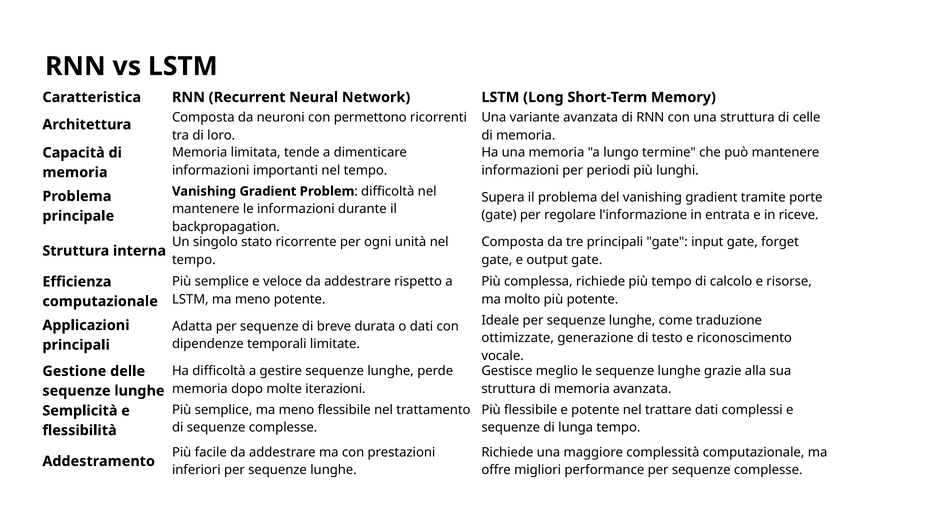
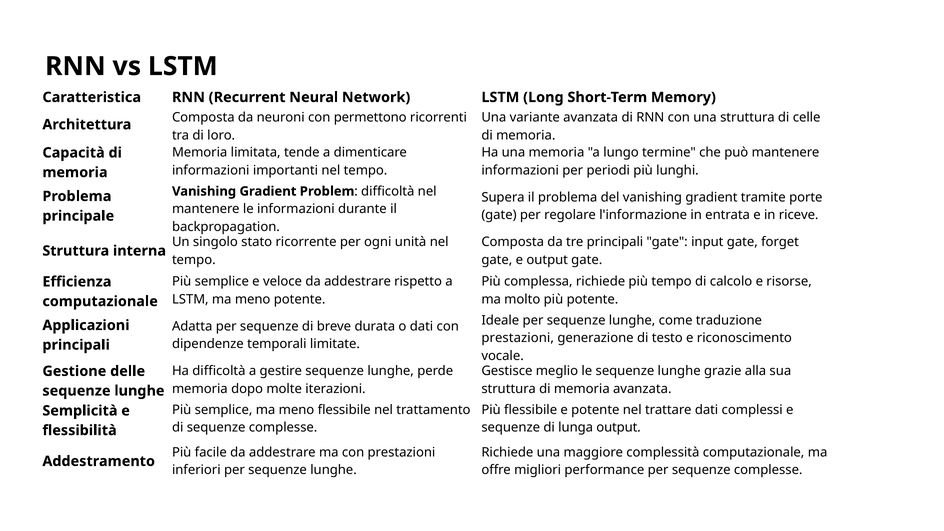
ottimizzate at (518, 338): ottimizzate -> prestazioni
lunga tempo: tempo -> output
